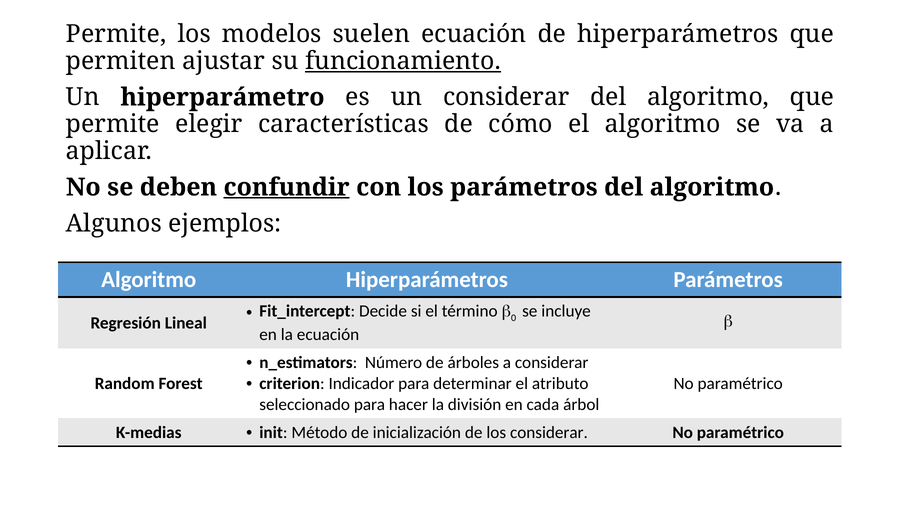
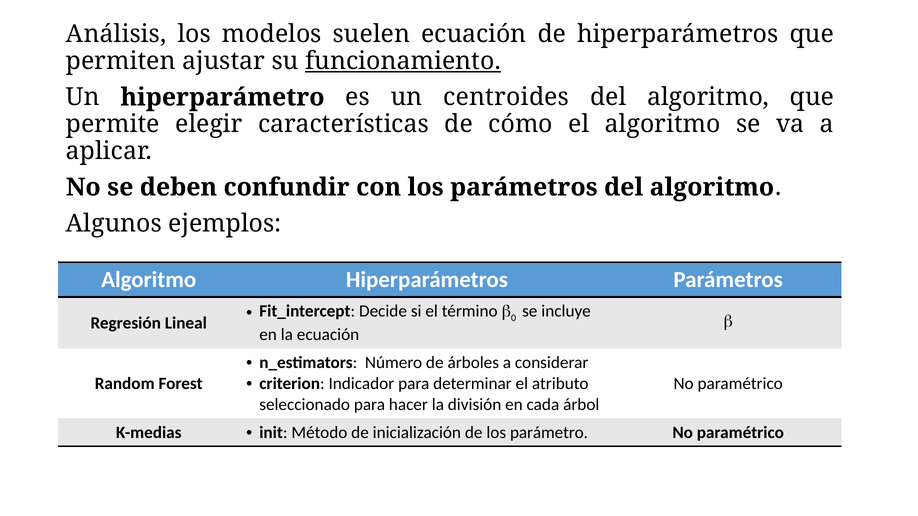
Permite at (116, 34): Permite -> Análisis
un considerar: considerar -> centroides
confundir underline: present -> none
los considerar: considerar -> parámetro
